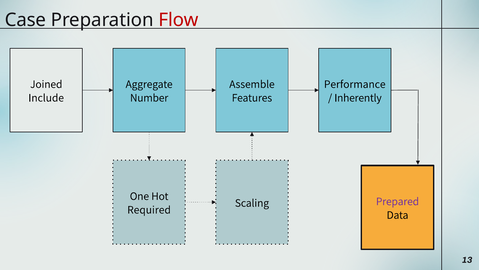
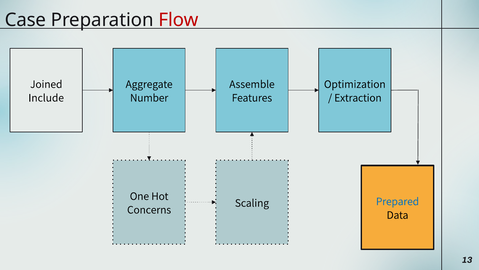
Performance: Performance -> Optimization
Inherently: Inherently -> Extraction
Prepared colour: purple -> blue
Required: Required -> Concerns
